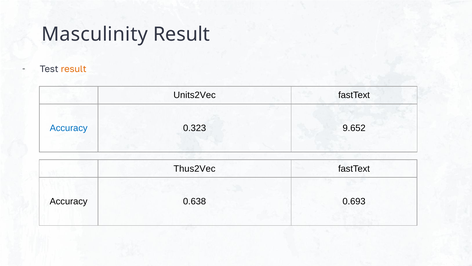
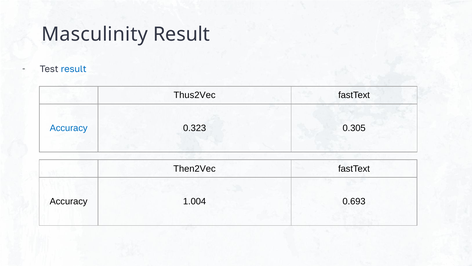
result at (74, 69) colour: orange -> blue
Units2Vec: Units2Vec -> Thus2Vec
9.652: 9.652 -> 0.305
Thus2Vec: Thus2Vec -> Then2Vec
0.638: 0.638 -> 1.004
